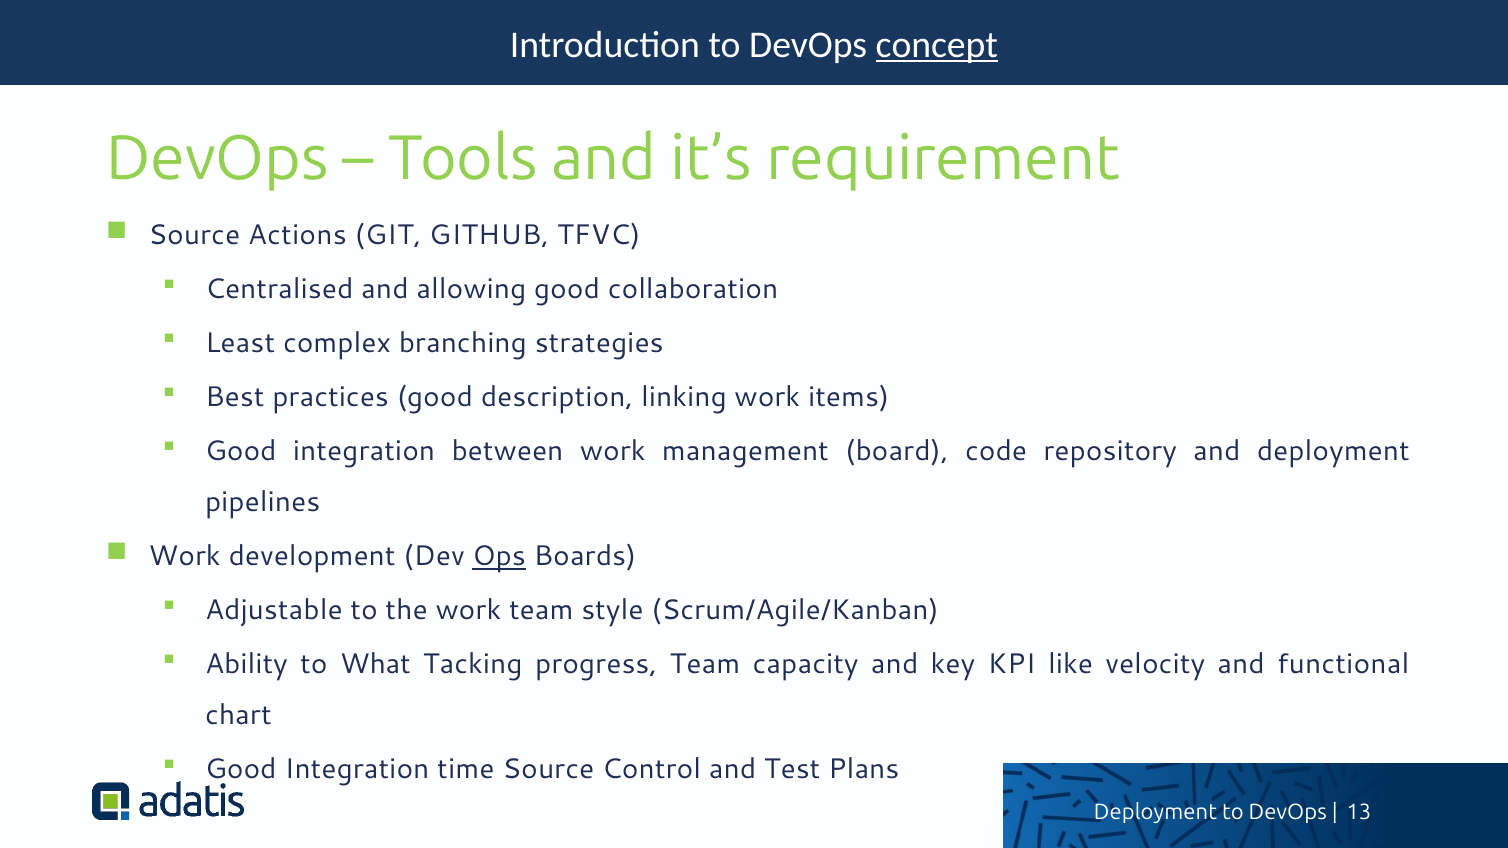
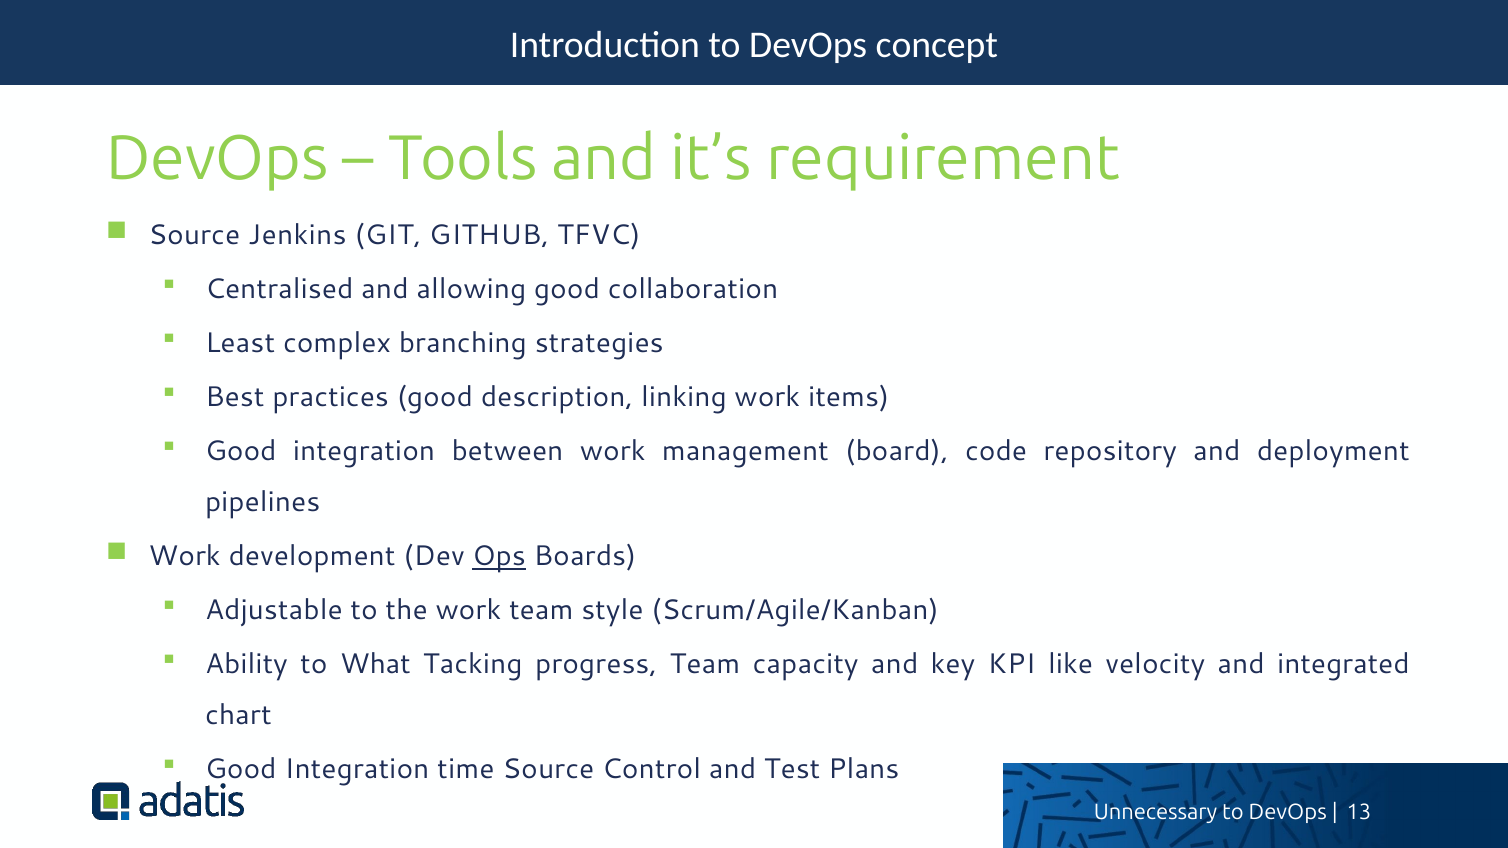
concept underline: present -> none
Actions: Actions -> Jenkins
functional: functional -> integrated
Deployment at (1155, 813): Deployment -> Unnecessary
